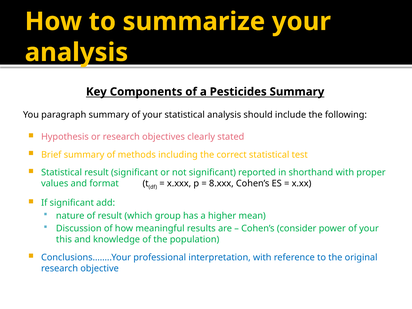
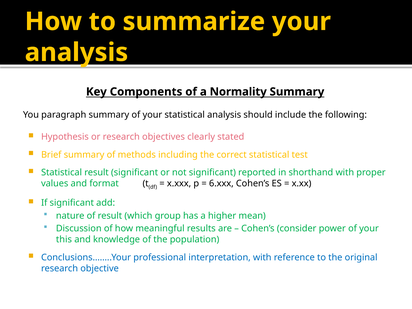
Pesticides: Pesticides -> Normality
8.xxx: 8.xxx -> 6.xxx
